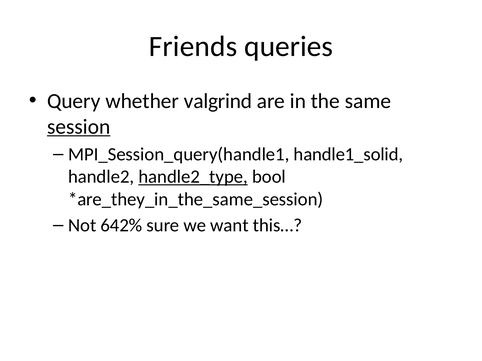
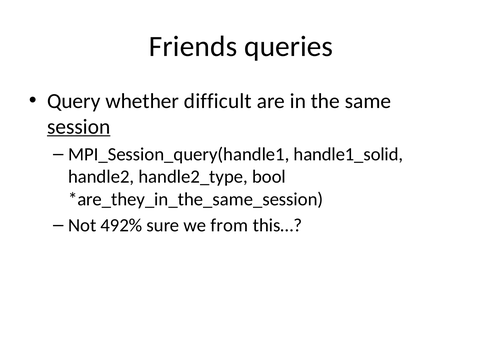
valgrind: valgrind -> difficult
handle2_type underline: present -> none
642%: 642% -> 492%
want: want -> from
